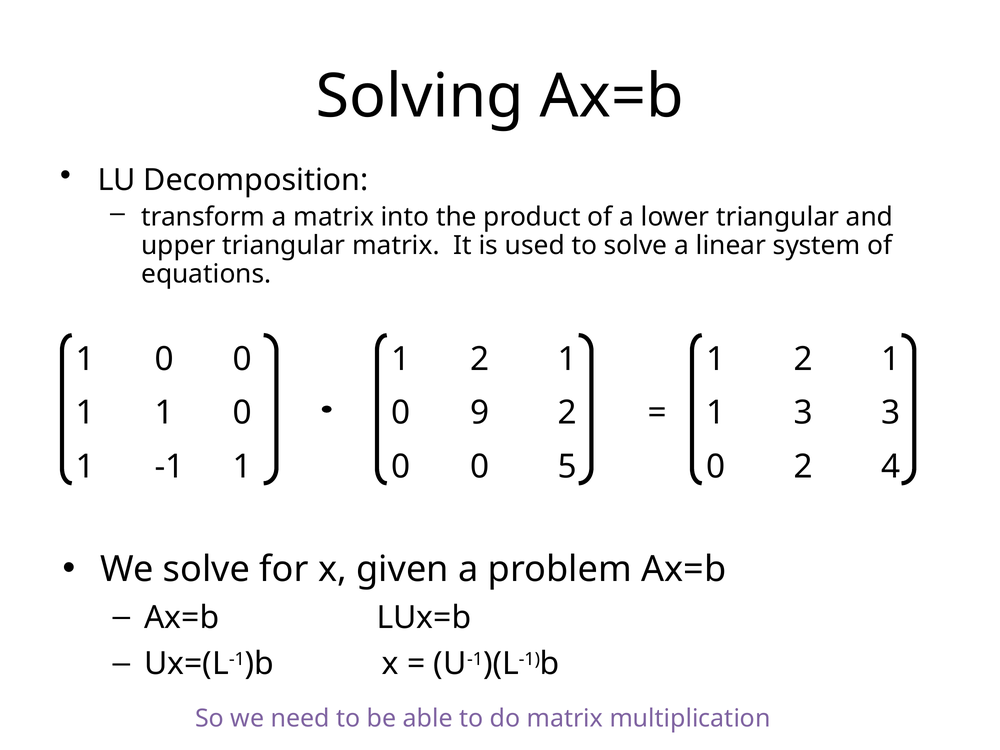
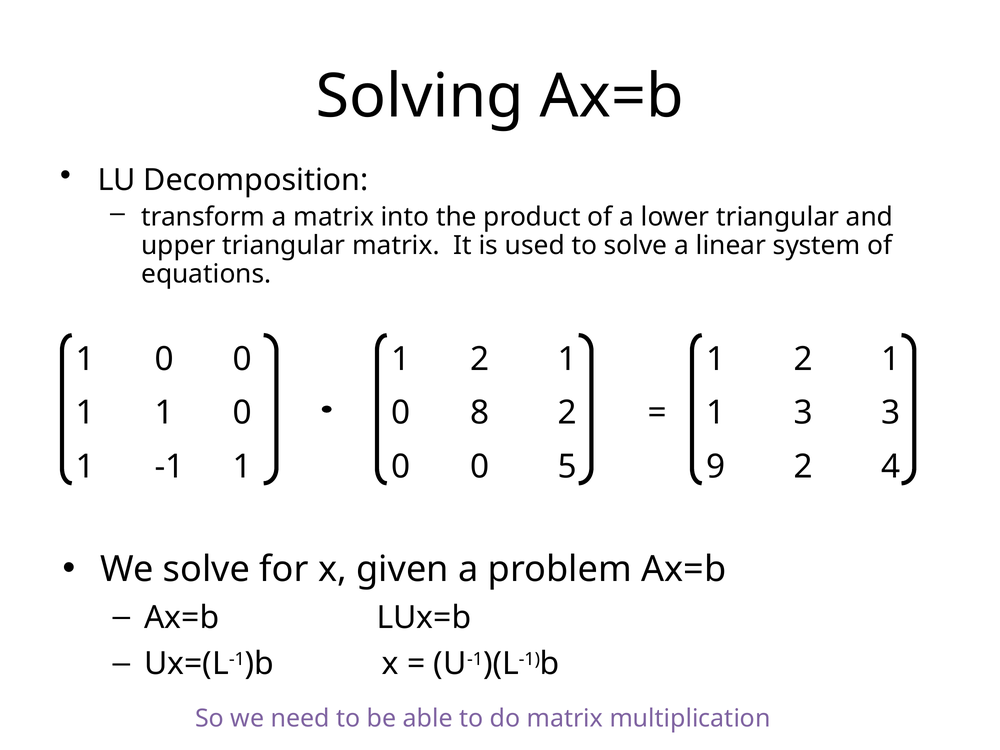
9: 9 -> 8
5 0: 0 -> 9
